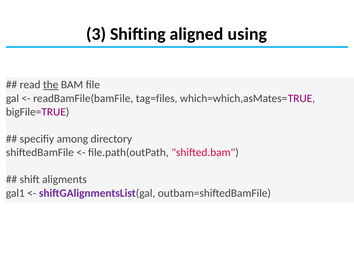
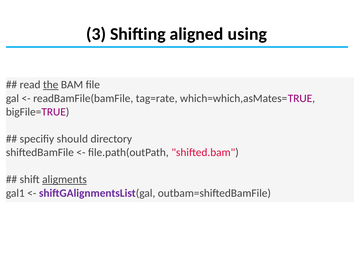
tag=files: tag=files -> tag=rate
among: among -> should
aligments underline: none -> present
